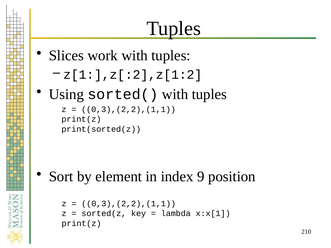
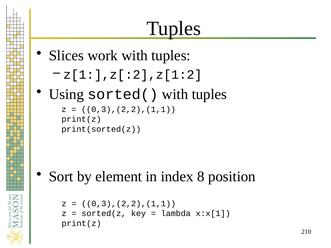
9: 9 -> 8
